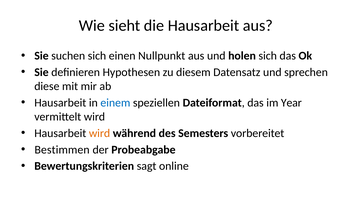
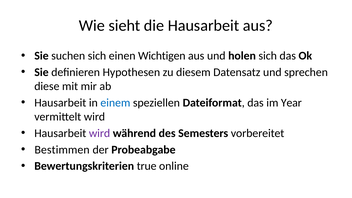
Nullpunkt: Nullpunkt -> Wichtigen
wird at (100, 133) colour: orange -> purple
sagt: sagt -> true
